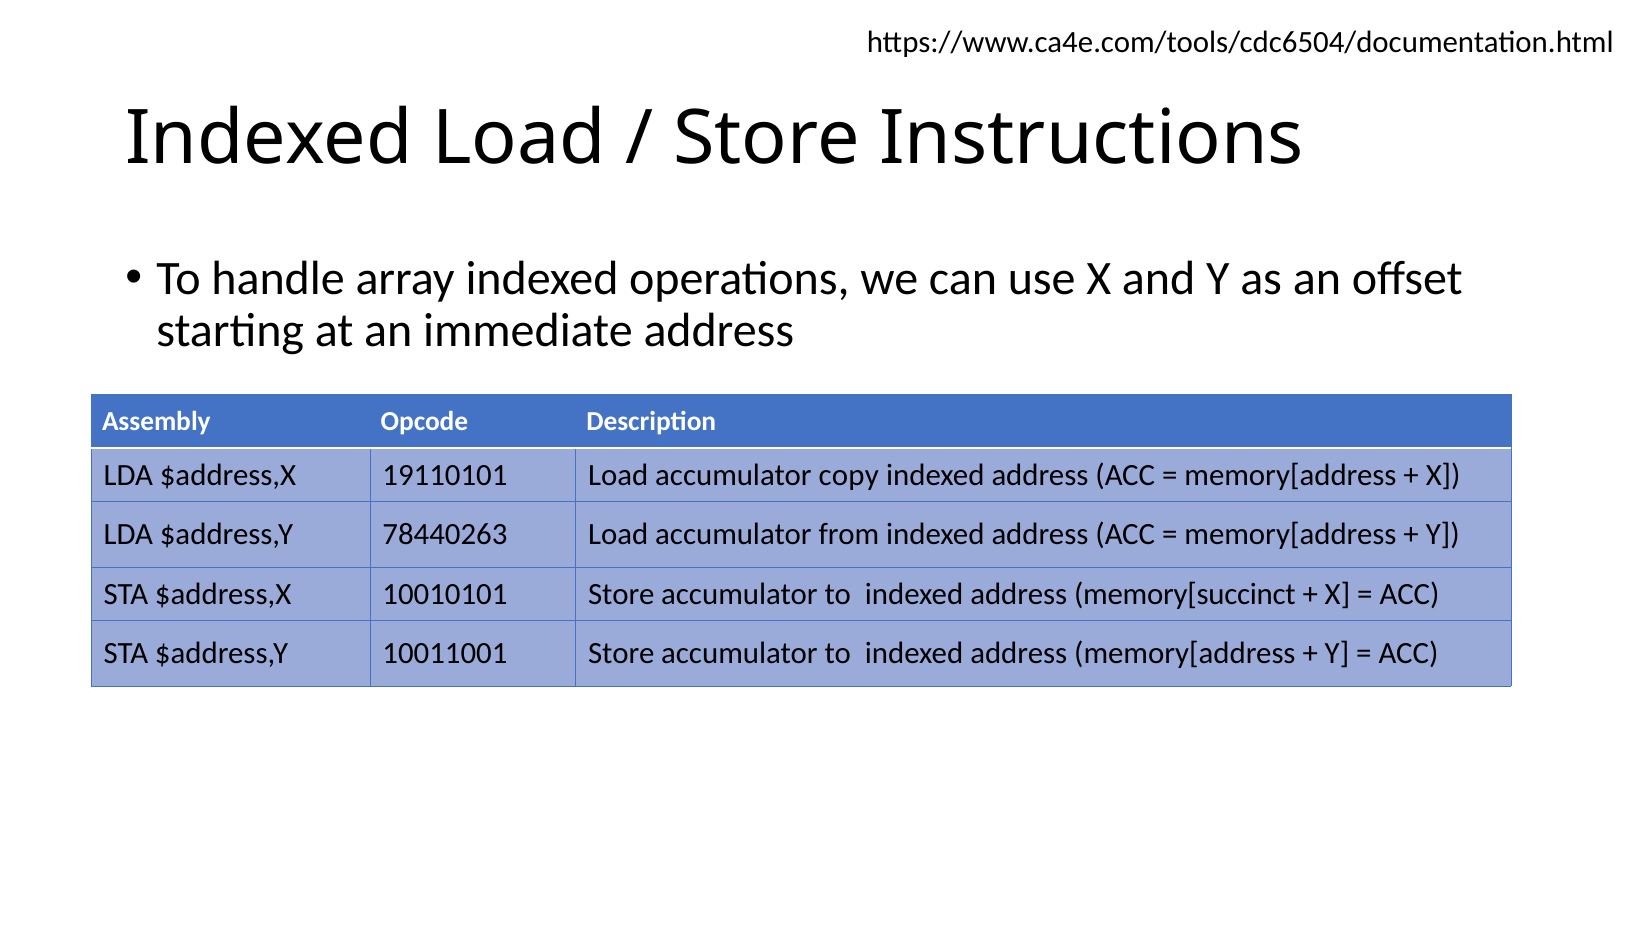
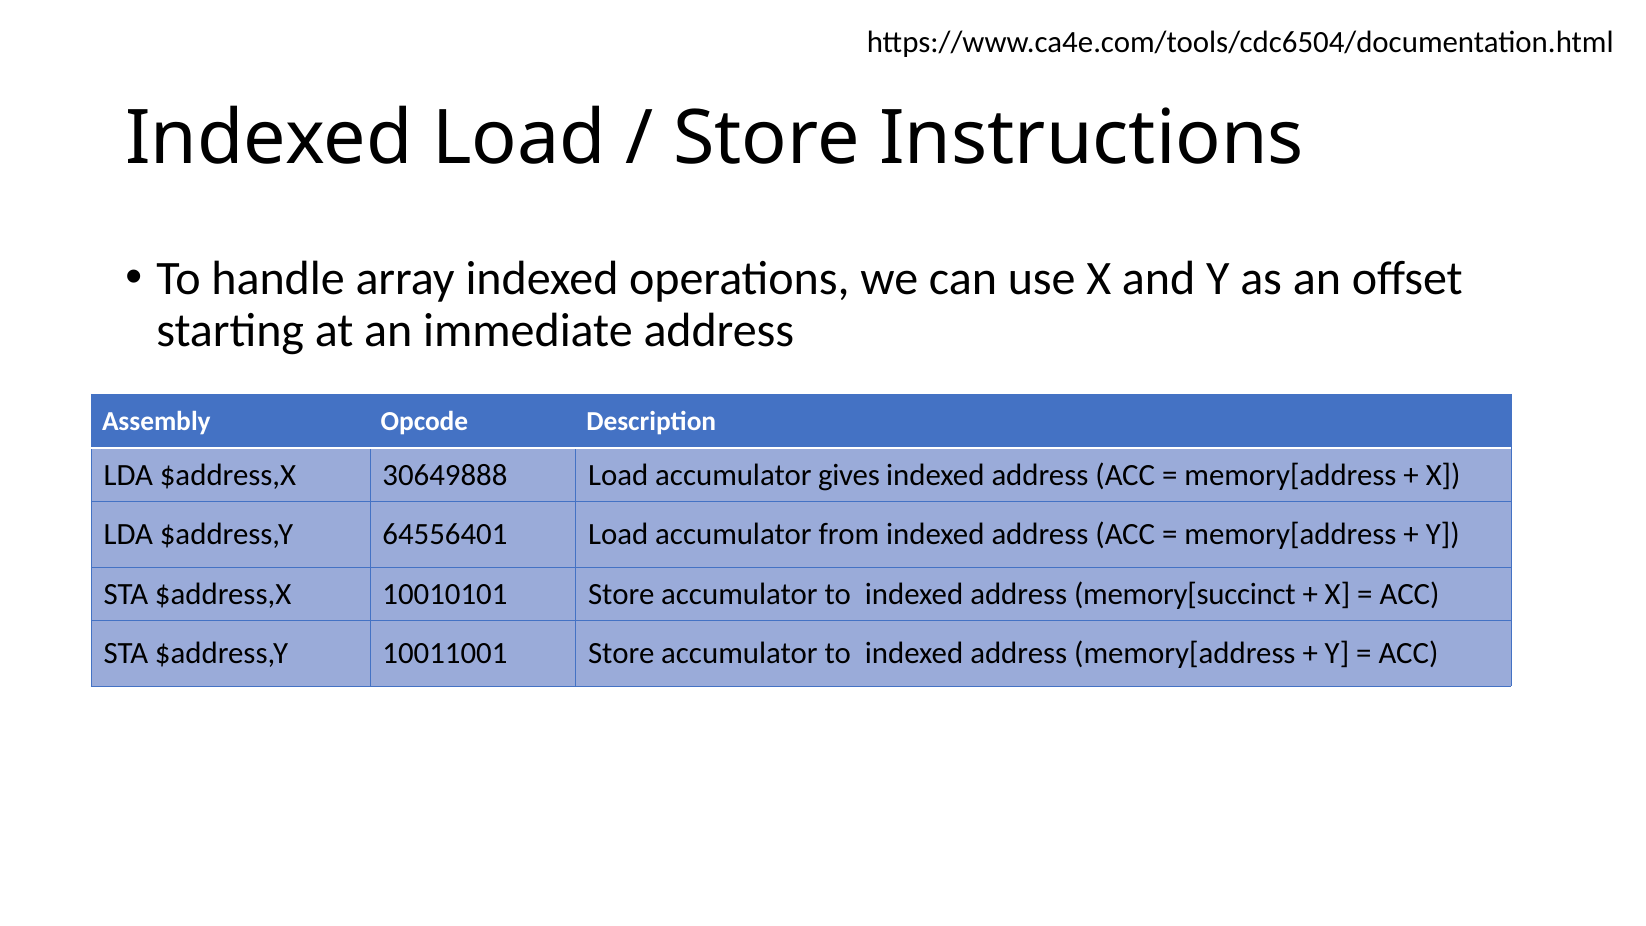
19110101: 19110101 -> 30649888
copy: copy -> gives
78440263: 78440263 -> 64556401
